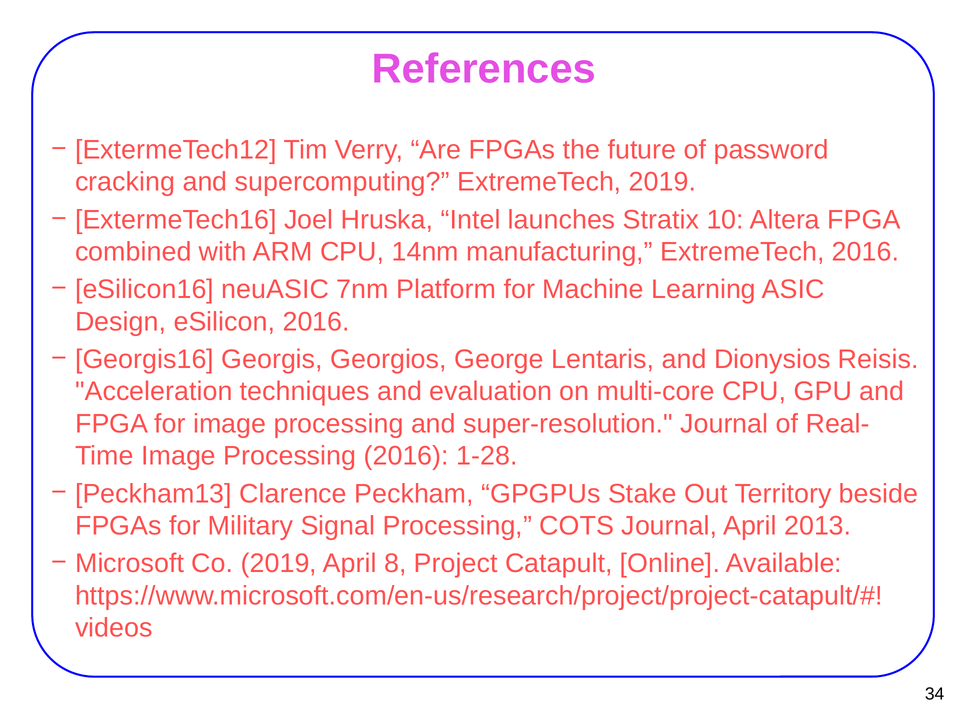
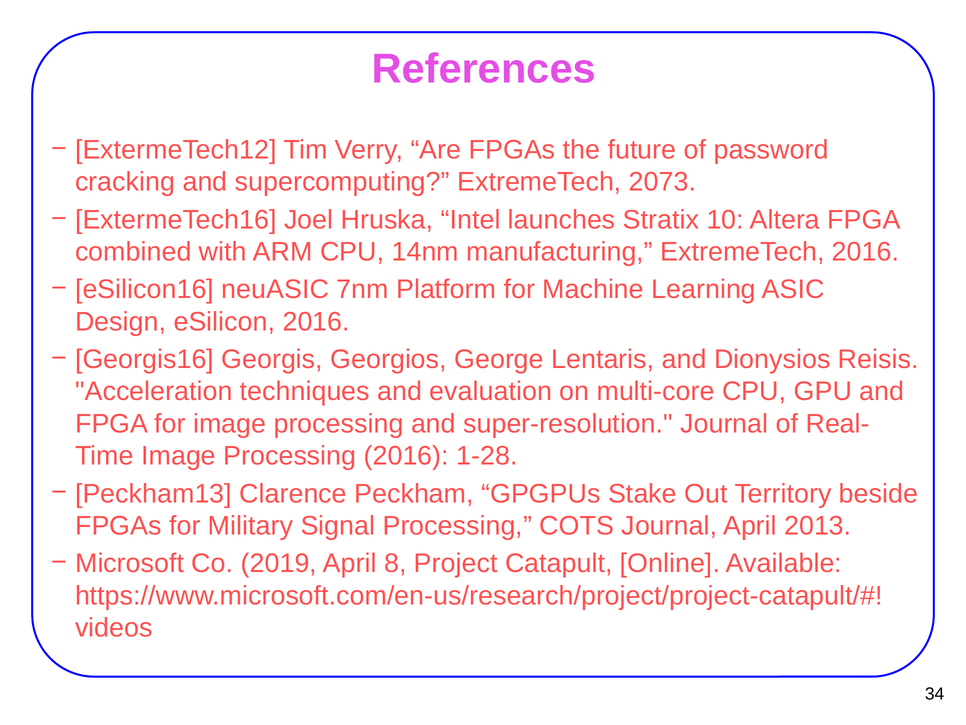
ExtremeTech 2019: 2019 -> 2073
